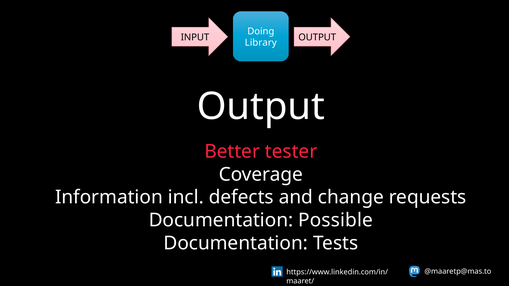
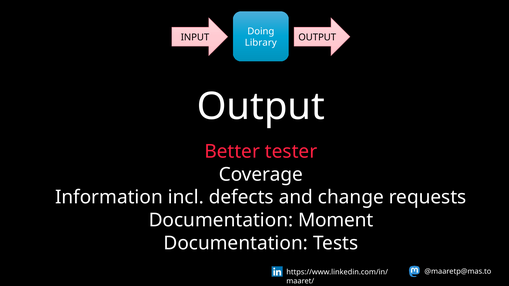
Possible: Possible -> Moment
